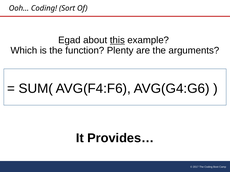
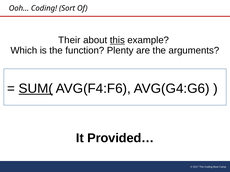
Egad: Egad -> Their
SUM( underline: none -> present
Provides…: Provides… -> Provided…
